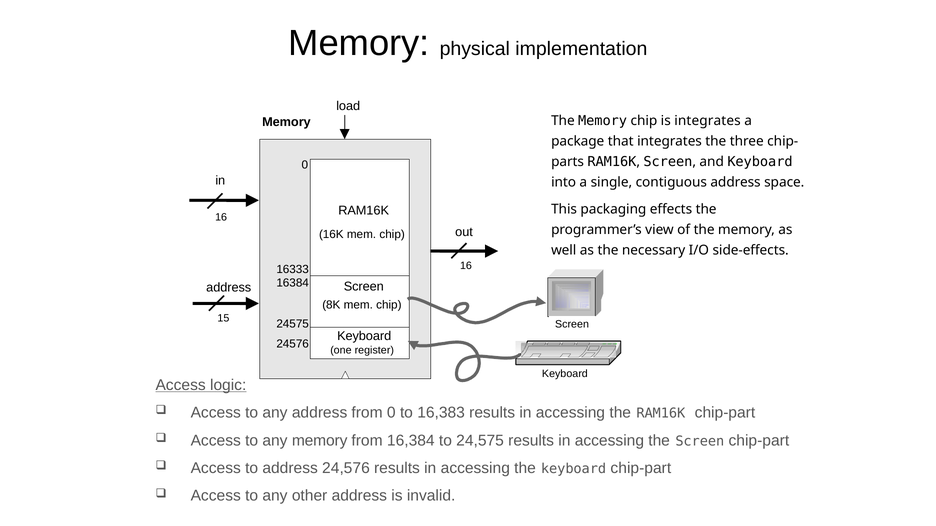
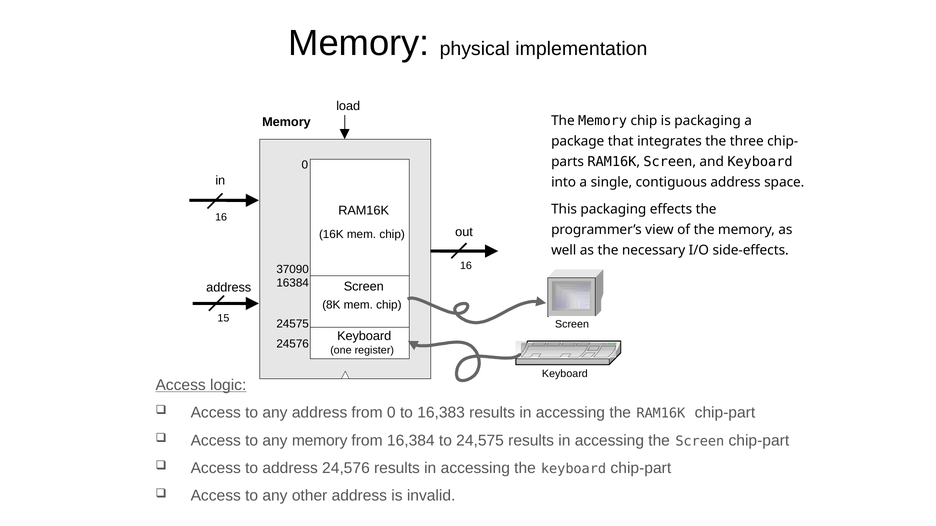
is integrates: integrates -> packaging
16333: 16333 -> 37090
